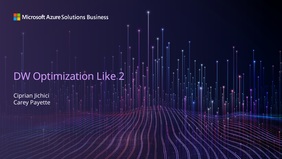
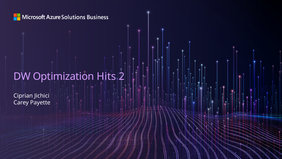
Like: Like -> Hits
